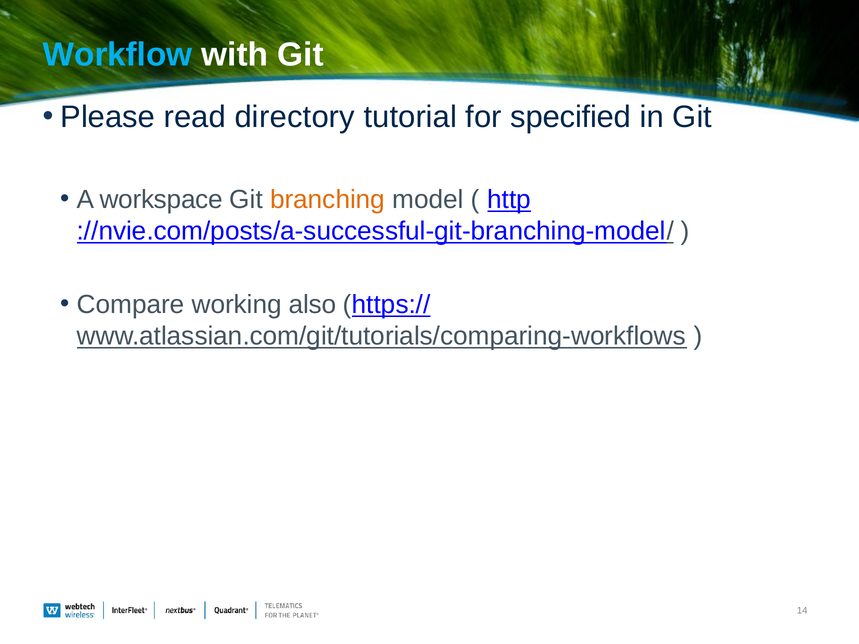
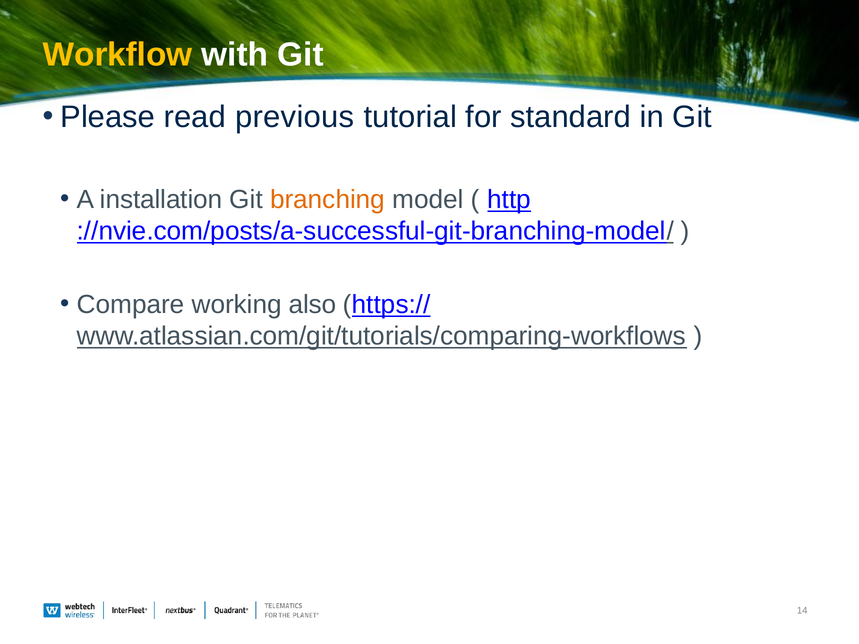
Workflow colour: light blue -> yellow
directory: directory -> previous
specified: specified -> standard
workspace: workspace -> installation
